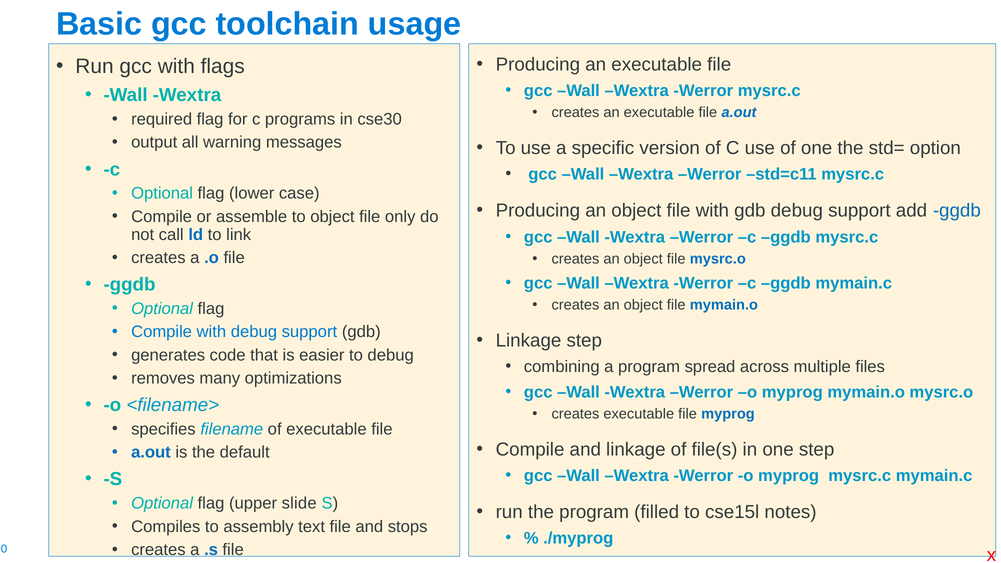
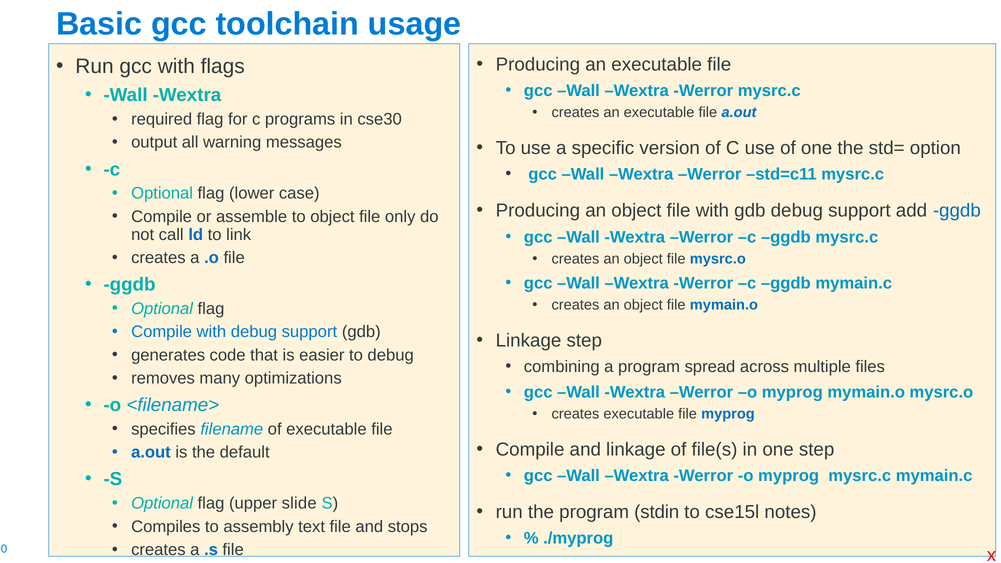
filled: filled -> stdin
